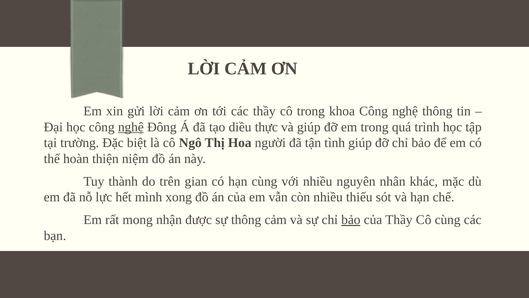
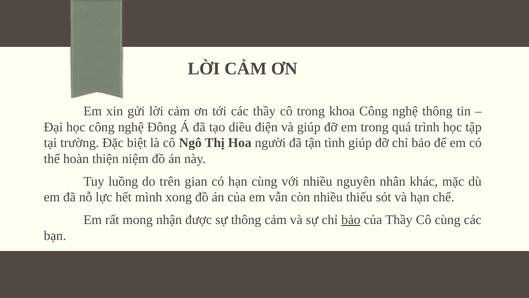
nghệ at (131, 127) underline: present -> none
thực: thực -> điện
thành: thành -> luồng
